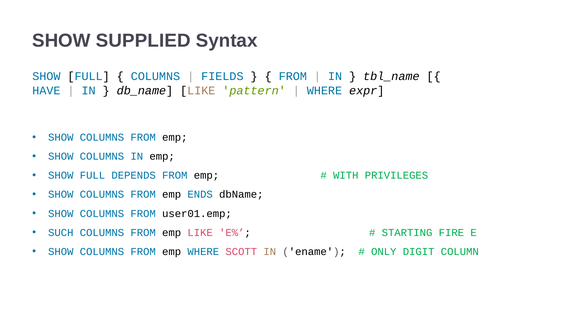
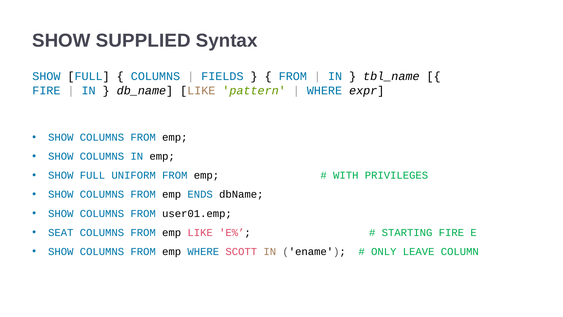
HAVE at (46, 90): HAVE -> FIRE
DEPENDS: DEPENDS -> UNIFORM
SUCH: SUCH -> SEAT
DIGIT: DIGIT -> LEAVE
